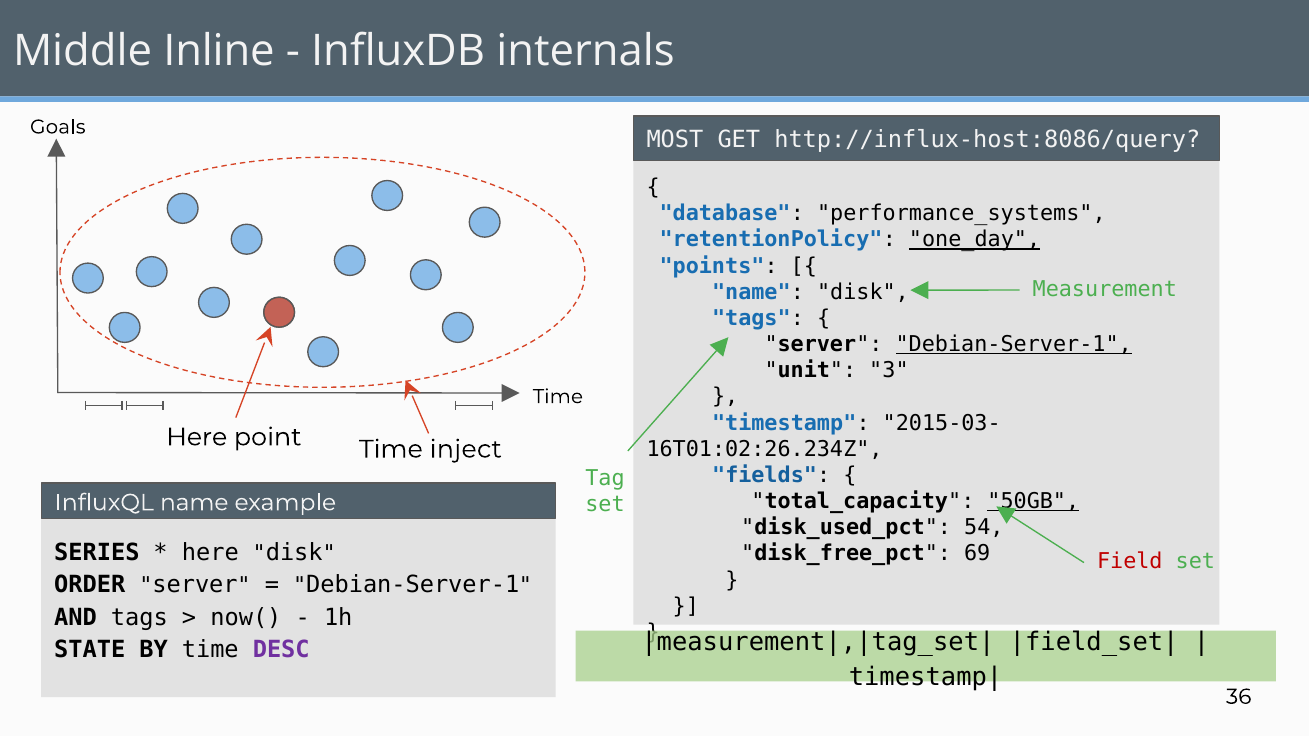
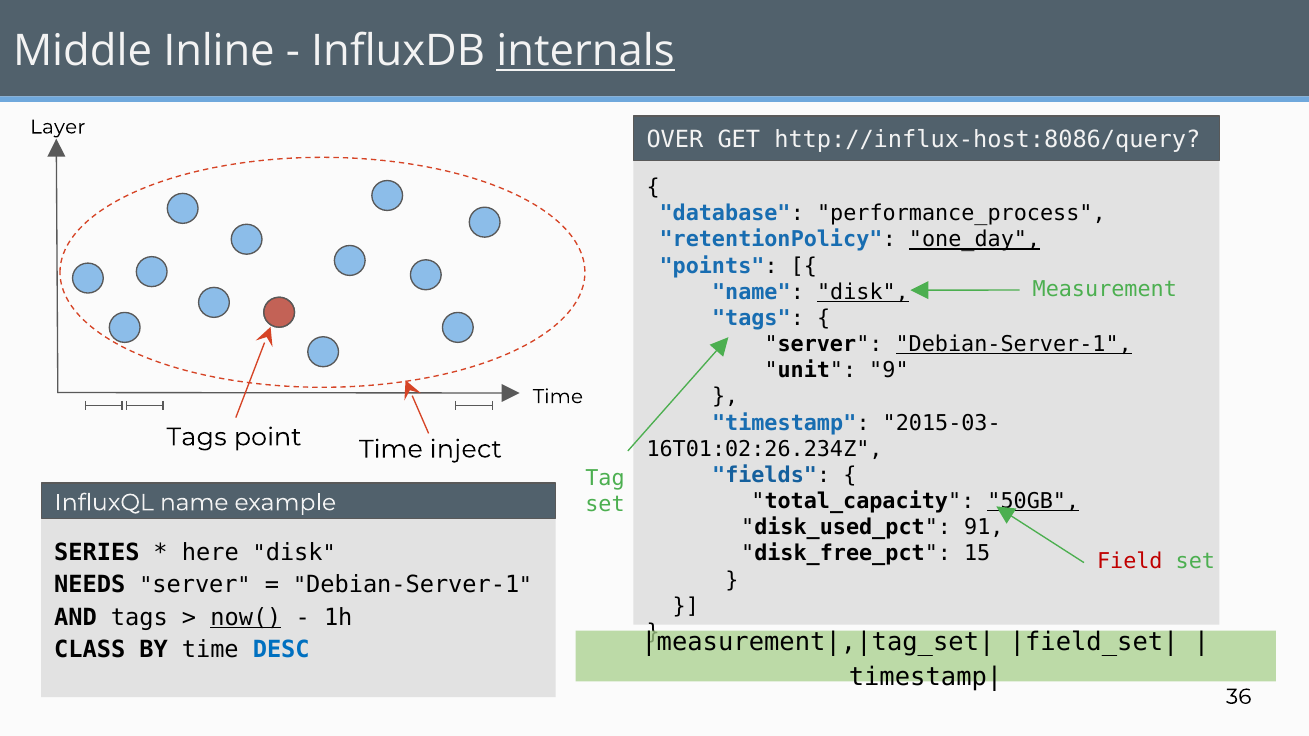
internals underline: none -> present
Goals: Goals -> Layer
MOST: MOST -> OVER
performance_systems: performance_systems -> performance_process
disk at (863, 292) underline: none -> present
3: 3 -> 9
Here at (197, 437): Here -> Tags
54: 54 -> 91
69: 69 -> 15
ORDER: ORDER -> NEEDS
now( underline: none -> present
STATE: STATE -> CLASS
DESC colour: purple -> blue
